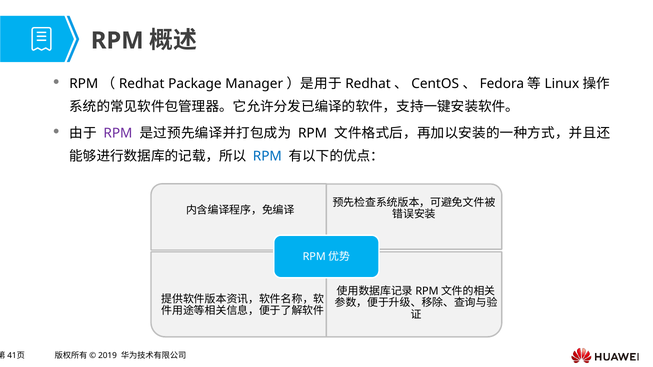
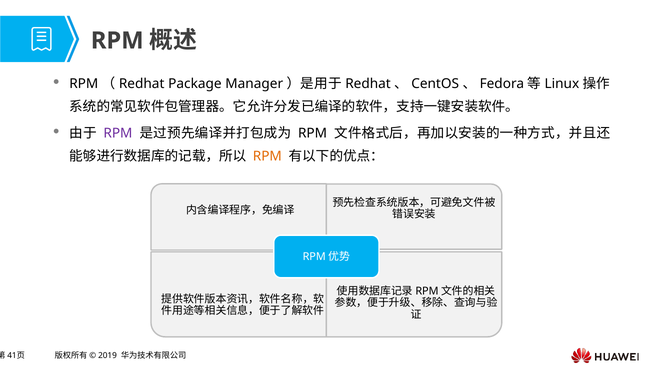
RPM at (267, 156) colour: blue -> orange
